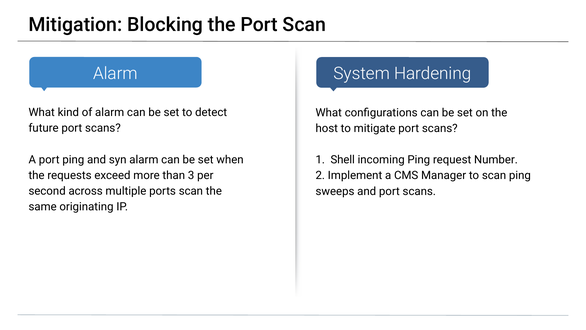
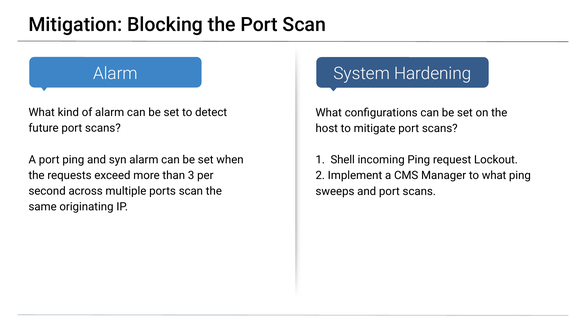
Number: Number -> Lockout
to scan: scan -> what
